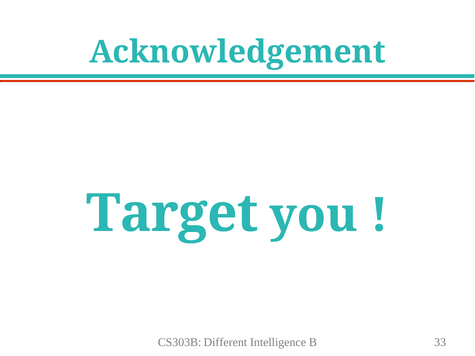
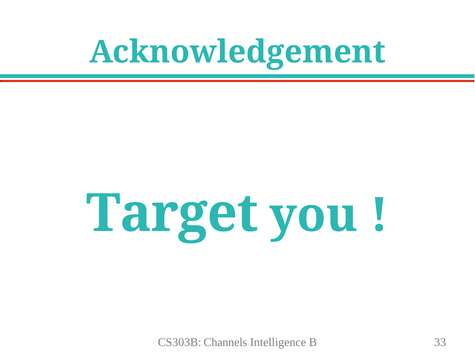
Different: Different -> Channels
